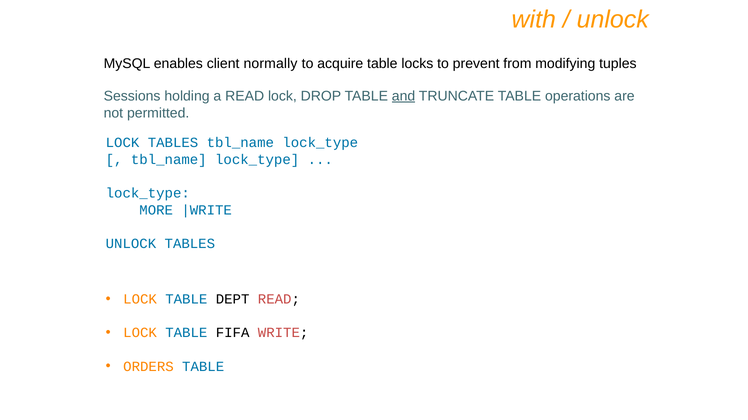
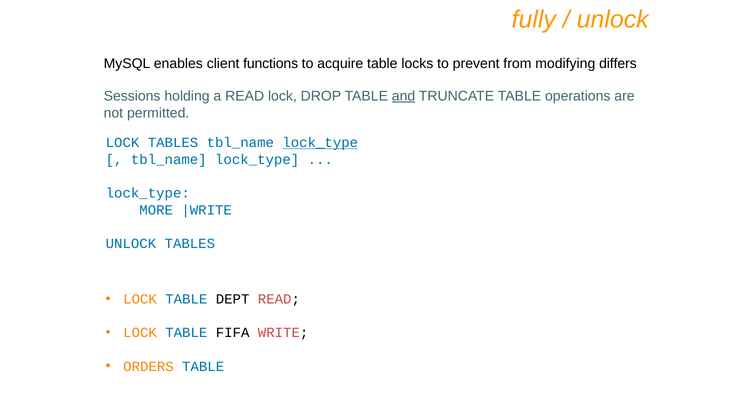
with: with -> fully
normally: normally -> functions
tuples: tuples -> differs
lock_type at (320, 143) underline: none -> present
